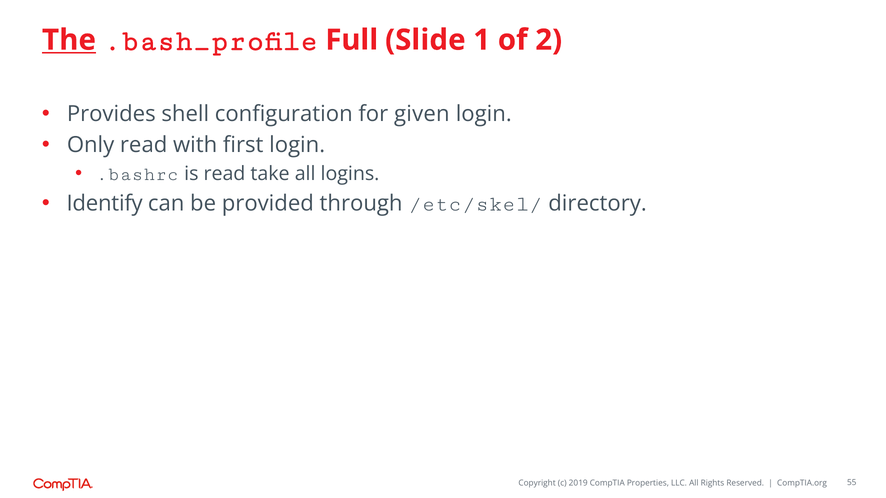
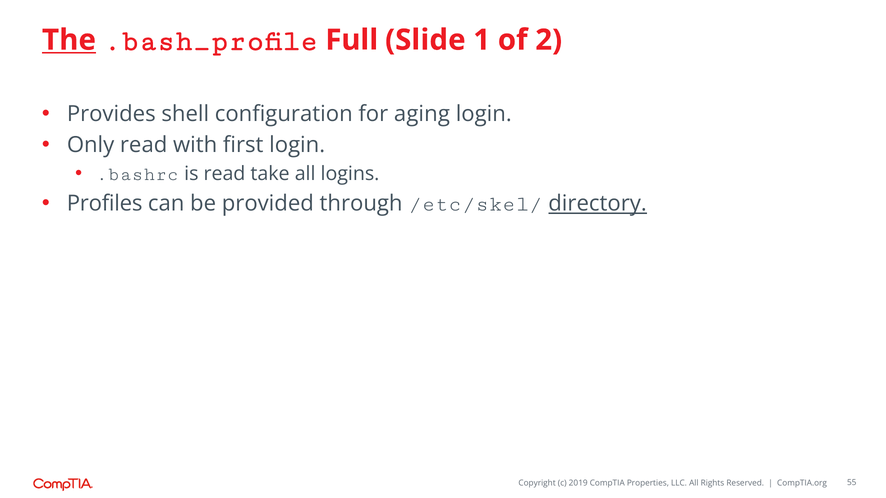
given: given -> aging
Identify: Identify -> Profiles
directory underline: none -> present
